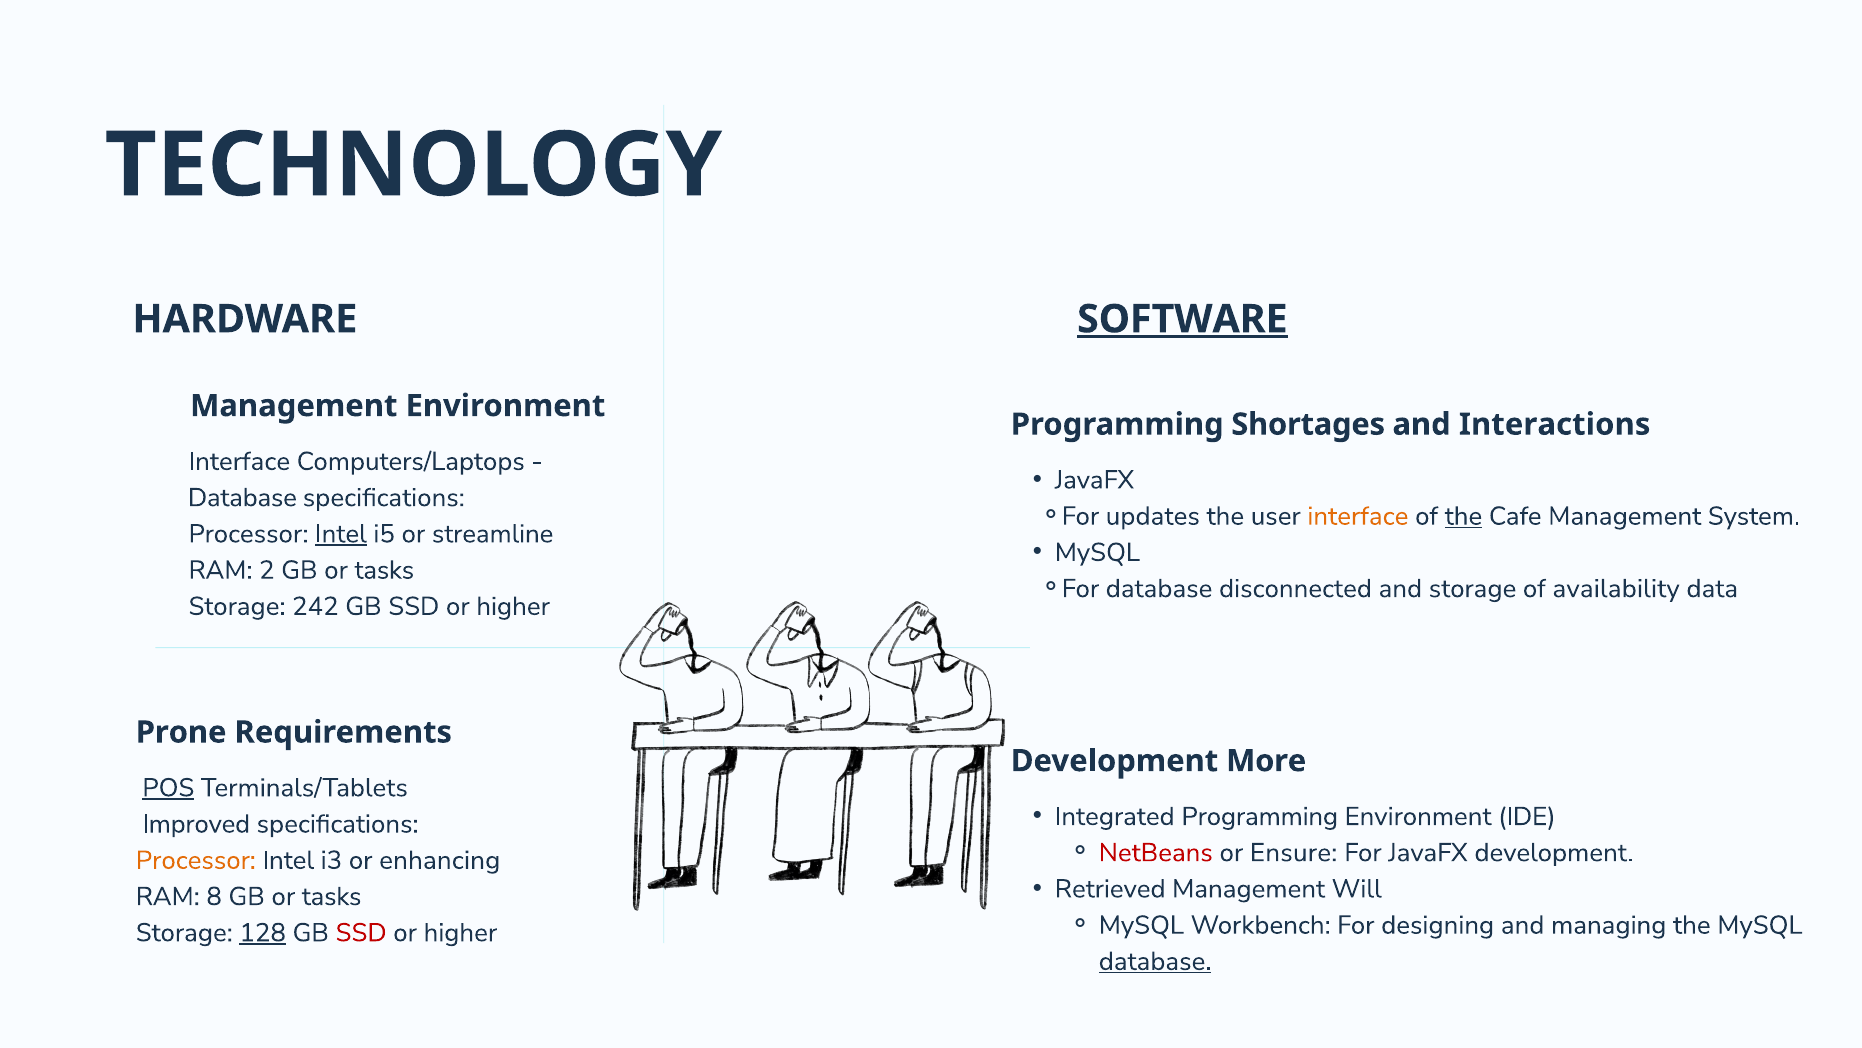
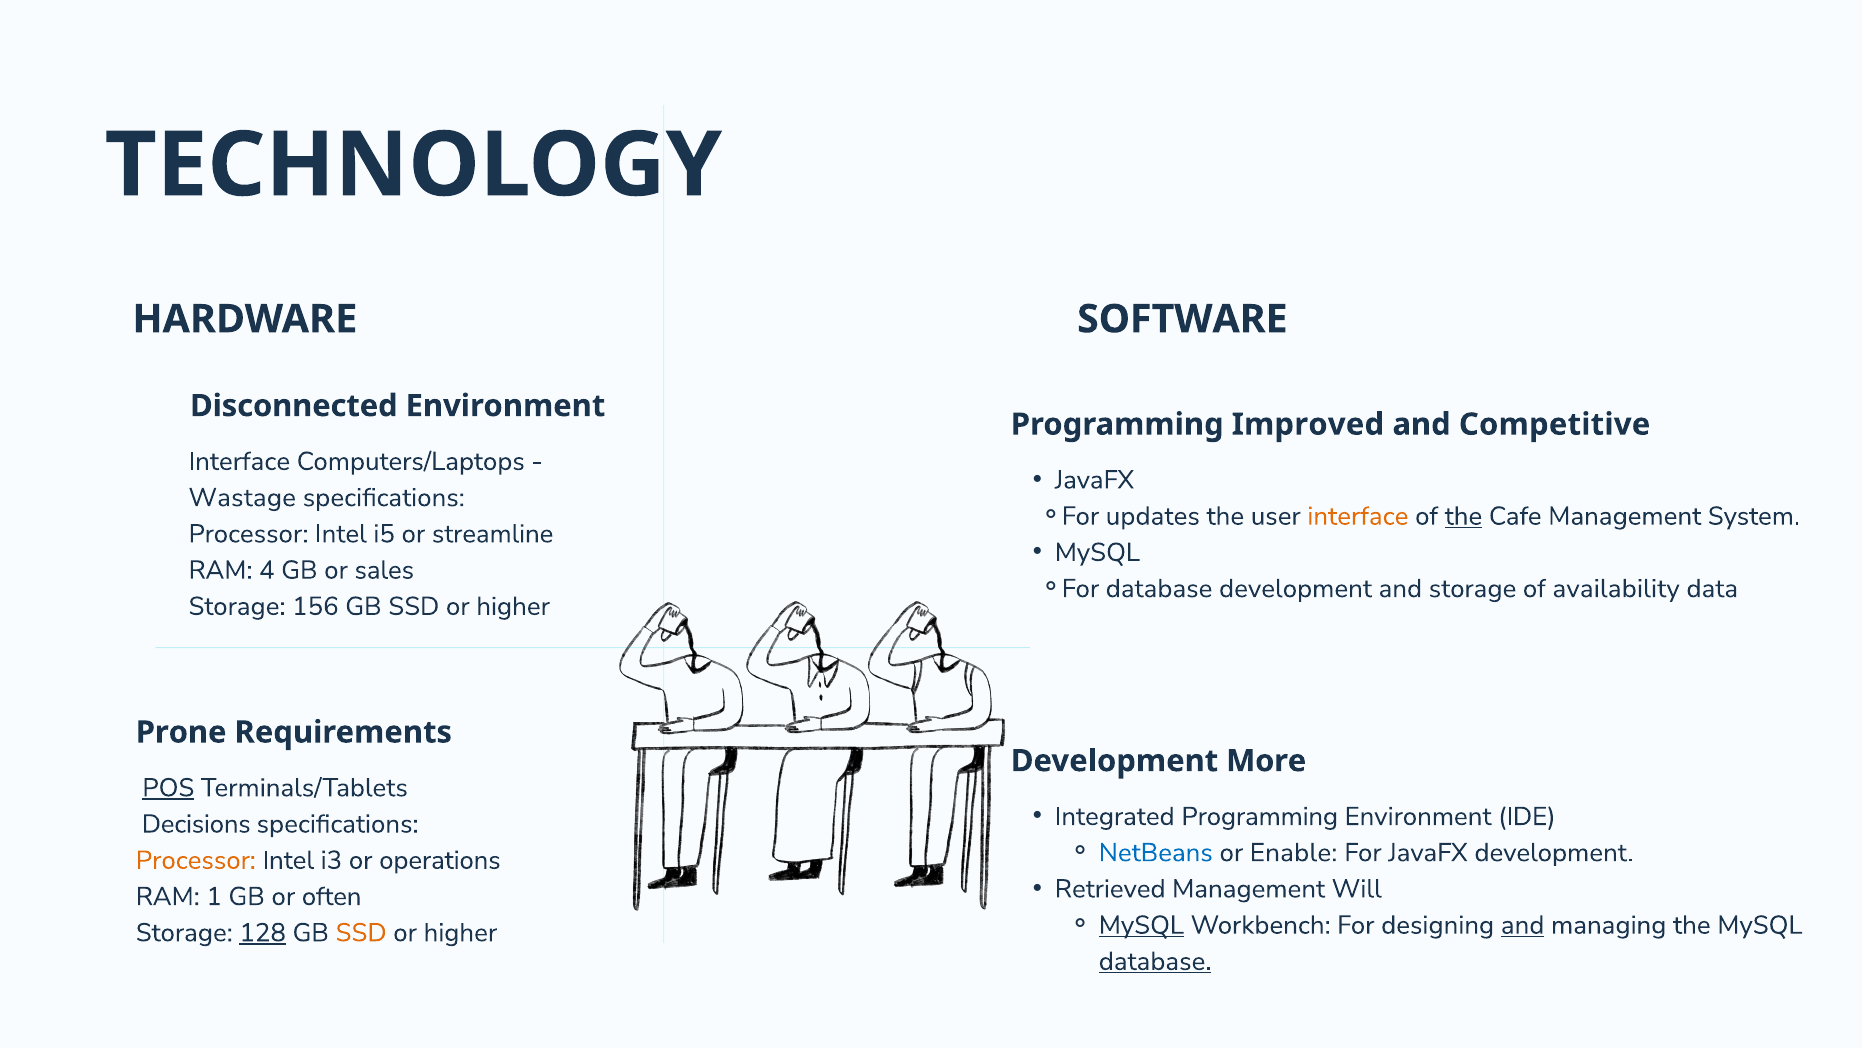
SOFTWARE underline: present -> none
Management at (294, 406): Management -> Disconnected
Shortages: Shortages -> Improved
Interactions: Interactions -> Competitive
Database at (242, 497): Database -> Wastage
Intel at (341, 534) underline: present -> none
2: 2 -> 4
tasks at (384, 570): tasks -> sales
disconnected at (1295, 588): disconnected -> development
242: 242 -> 156
Improved: Improved -> Decisions
NetBeans colour: red -> blue
Ensure: Ensure -> Enable
enhancing: enhancing -> operations
8: 8 -> 1
tasks at (332, 896): tasks -> often
MySQL at (1141, 925) underline: none -> present
and at (1523, 925) underline: none -> present
SSD at (361, 932) colour: red -> orange
